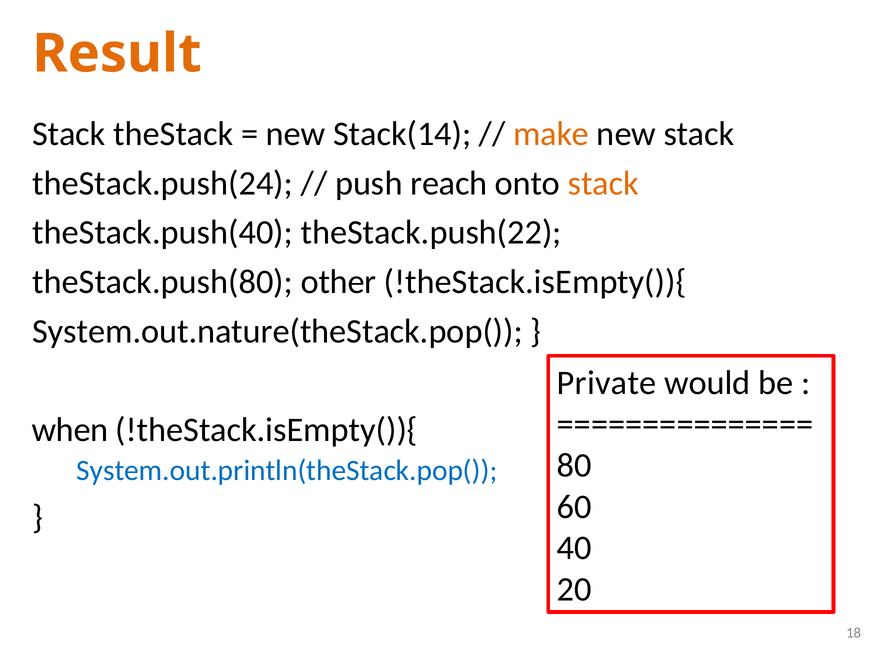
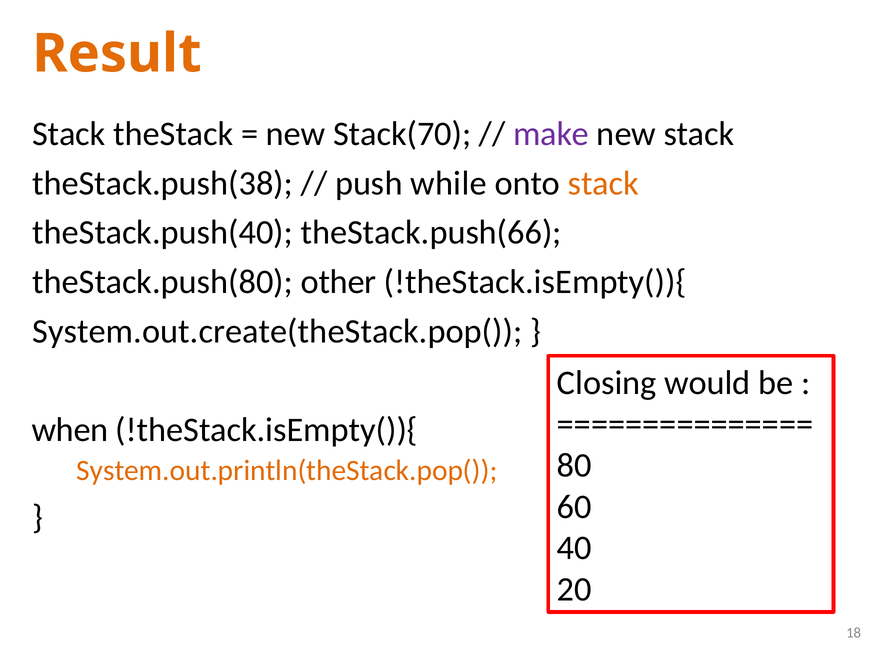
Stack(14: Stack(14 -> Stack(70
make colour: orange -> purple
theStack.push(24: theStack.push(24 -> theStack.push(38
reach: reach -> while
theStack.push(22: theStack.push(22 -> theStack.push(66
System.out.nature(theStack.pop(: System.out.nature(theStack.pop( -> System.out.create(theStack.pop(
Private: Private -> Closing
System.out.println(theStack.pop( colour: blue -> orange
